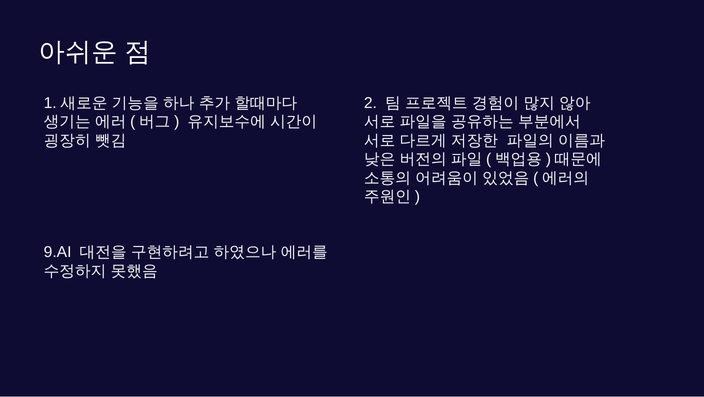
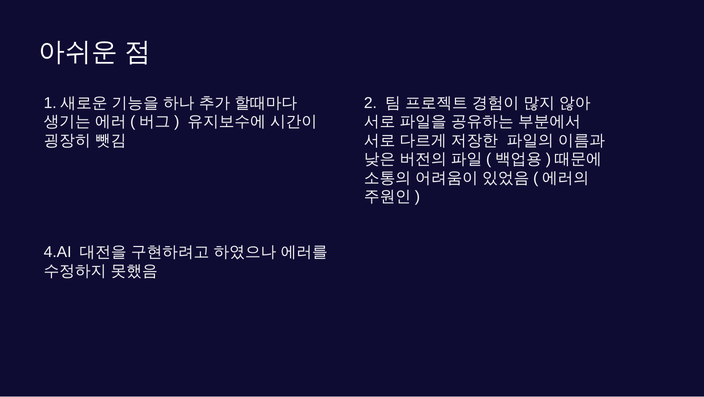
9.AI: 9.AI -> 4.AI
